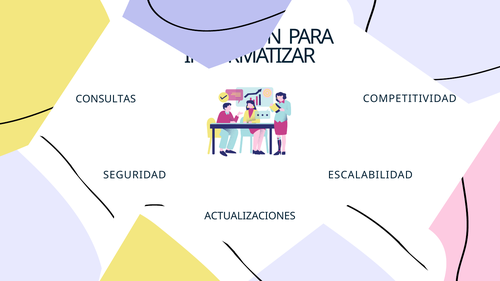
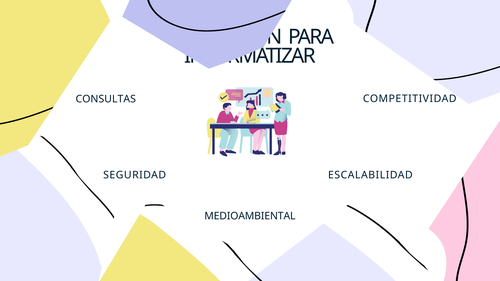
ACTUALIZACIONES: ACTUALIZACIONES -> MEDIOAMBIENTAL
